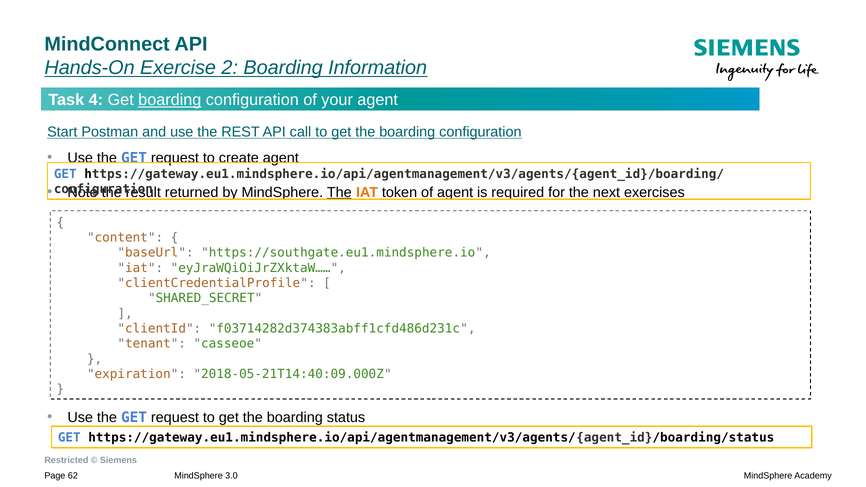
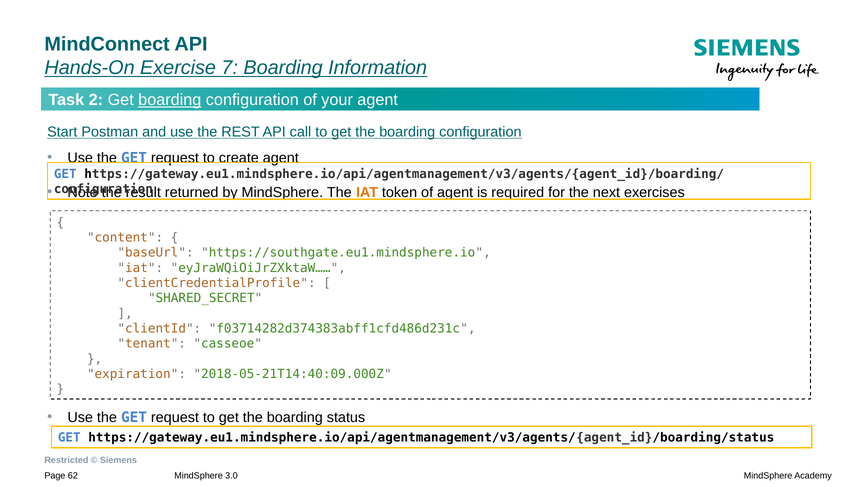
2: 2 -> 7
4: 4 -> 2
The at (339, 192) underline: present -> none
